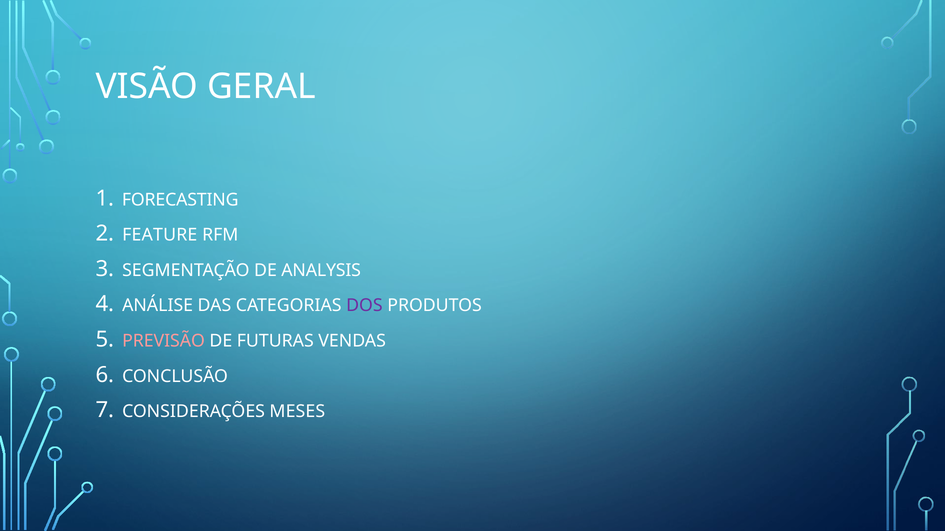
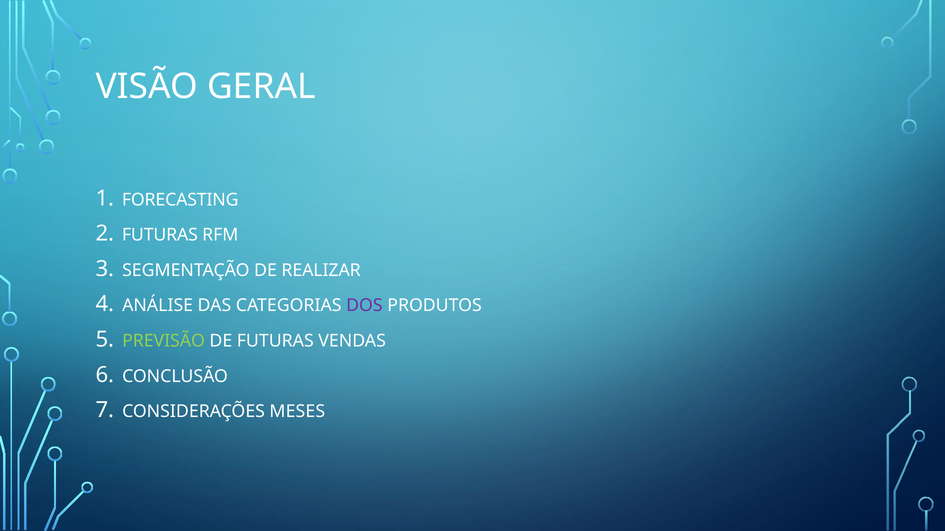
FEATURE at (160, 235): FEATURE -> FUTURAS
ANALYSIS: ANALYSIS -> REALIZAR
PREVISÃO colour: pink -> light green
